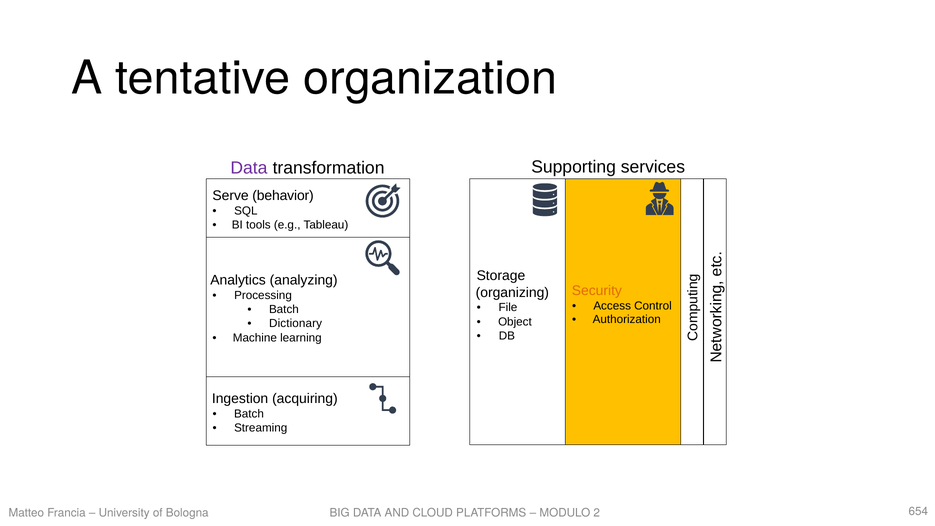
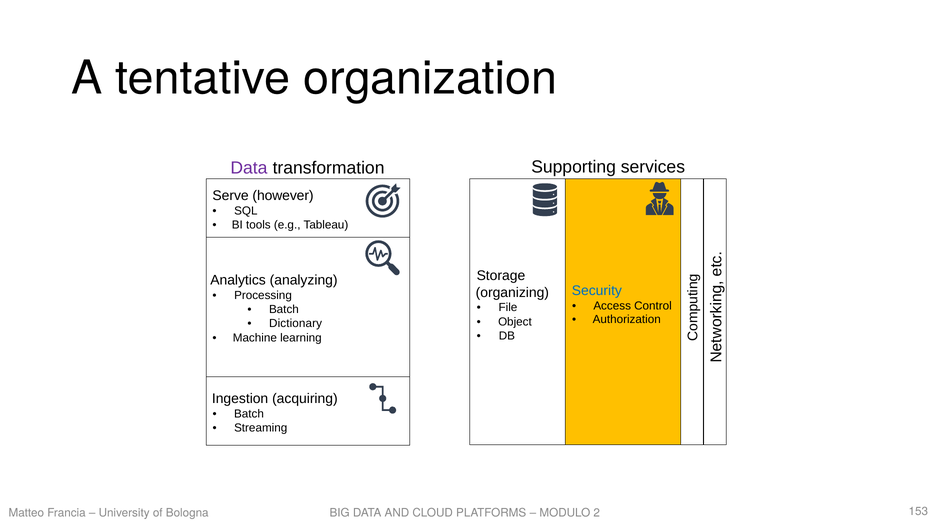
behavior: behavior -> however
Security colour: orange -> blue
654: 654 -> 153
